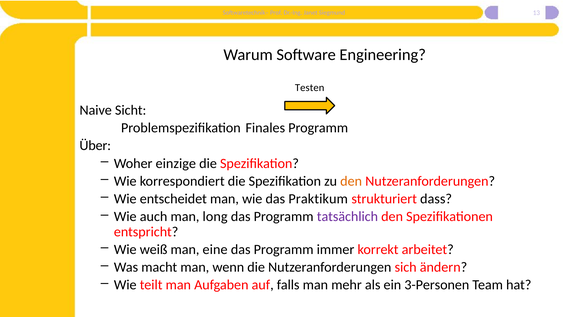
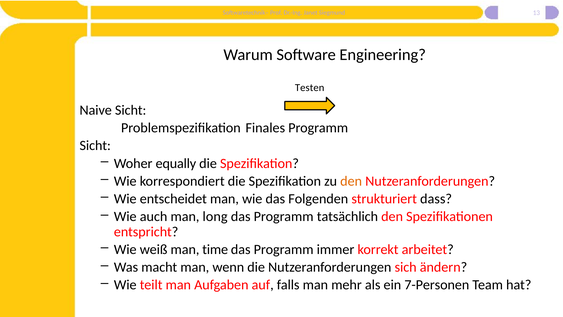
Über at (95, 145): Über -> Sicht
einzige: einzige -> equally
Praktikum: Praktikum -> Folgenden
tatsächlich colour: purple -> black
eine: eine -> time
3-Personen: 3-Personen -> 7-Personen
